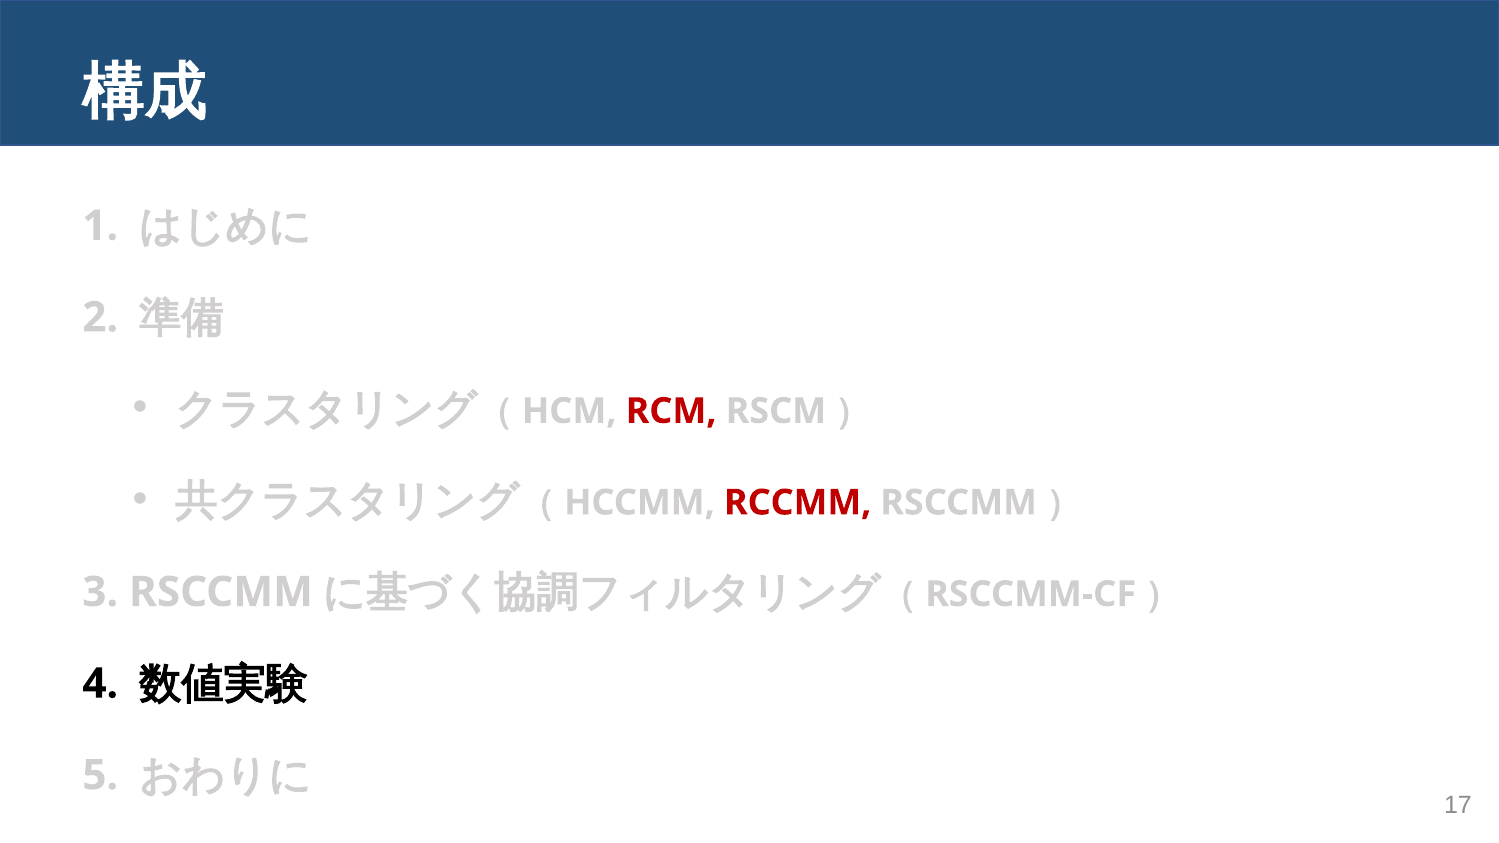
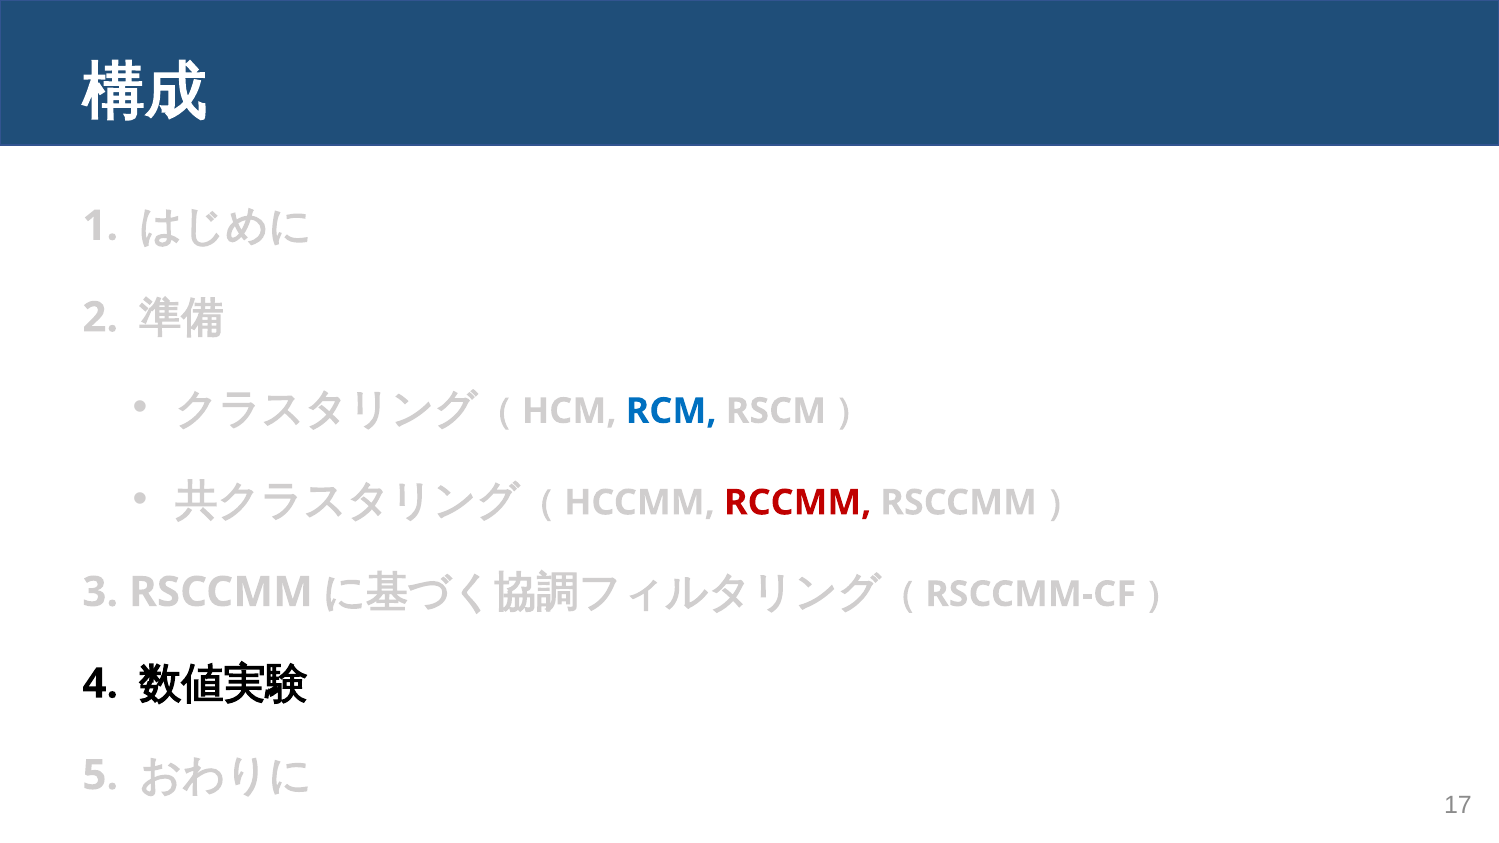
RCM colour: red -> blue
